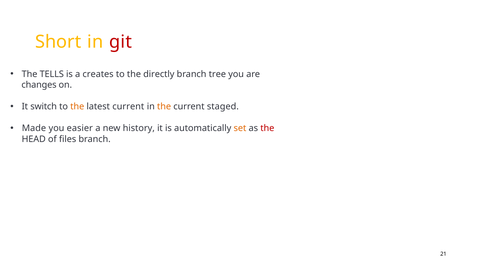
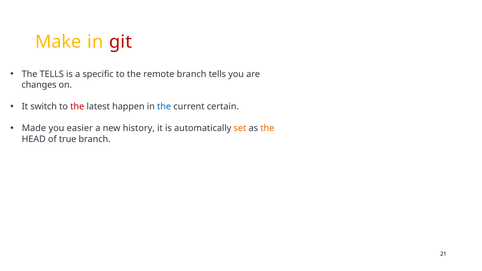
Short: Short -> Make
creates: creates -> specific
directly: directly -> remote
branch tree: tree -> tells
the at (77, 107) colour: orange -> red
latest current: current -> happen
the at (164, 107) colour: orange -> blue
staged: staged -> certain
the at (267, 128) colour: red -> orange
files: files -> true
